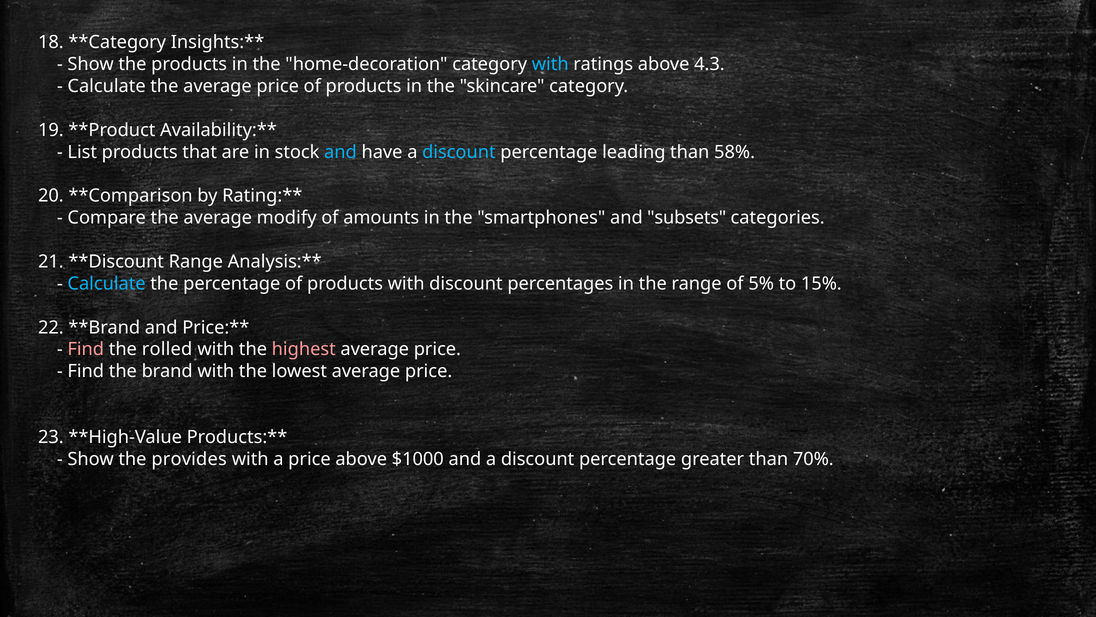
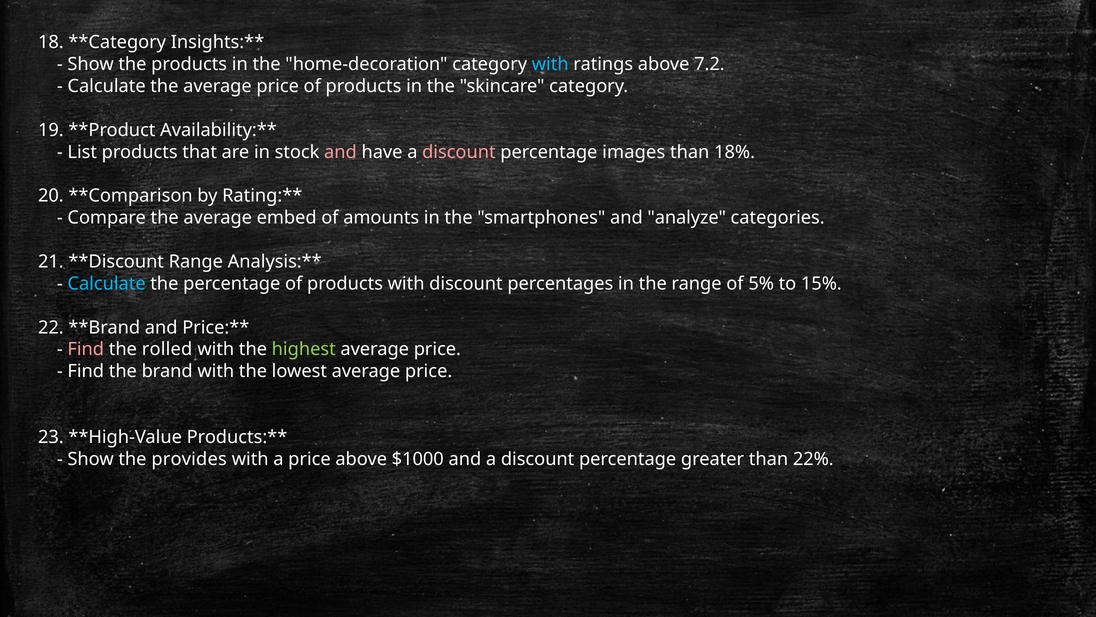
4.3: 4.3 -> 7.2
and at (340, 152) colour: light blue -> pink
discount at (459, 152) colour: light blue -> pink
leading: leading -> images
58%: 58% -> 18%
modify: modify -> embed
subsets: subsets -> analyze
highest colour: pink -> light green
70%: 70% -> 22%
